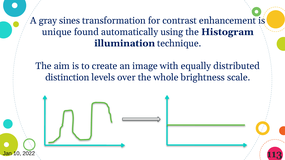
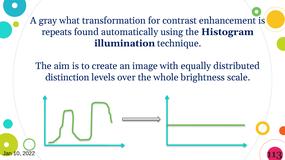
sines: sines -> what
unique: unique -> repeats
